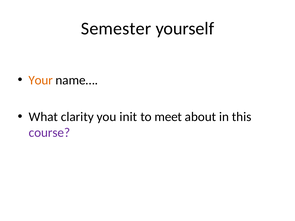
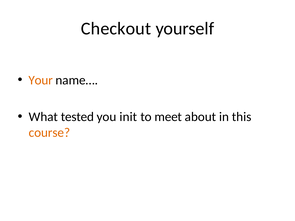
Semester: Semester -> Checkout
clarity: clarity -> tested
course colour: purple -> orange
